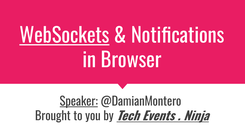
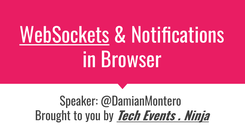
Speaker underline: present -> none
